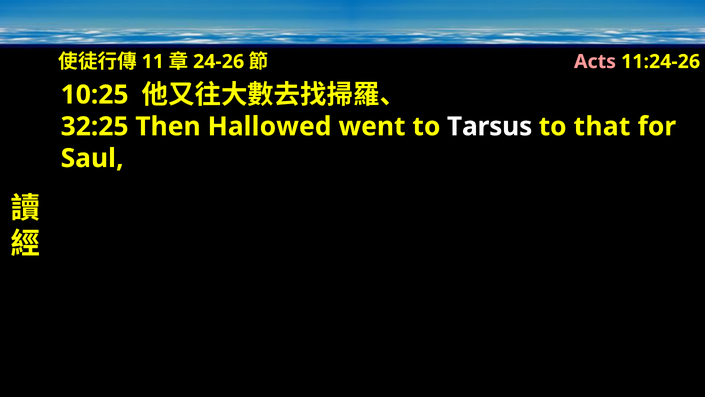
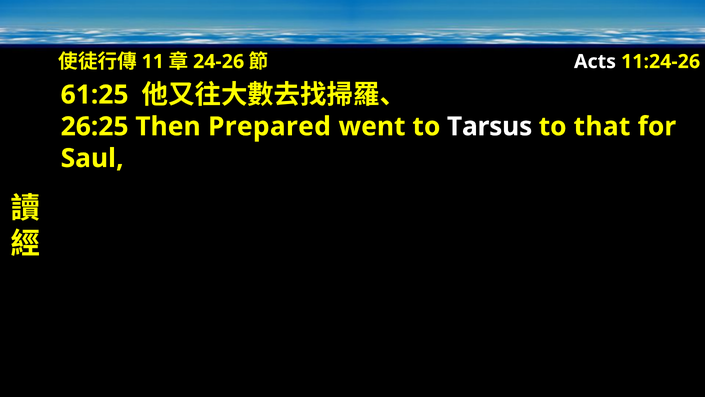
Acts colour: pink -> white
10:25: 10:25 -> 61:25
32:25: 32:25 -> 26:25
Hallowed: Hallowed -> Prepared
